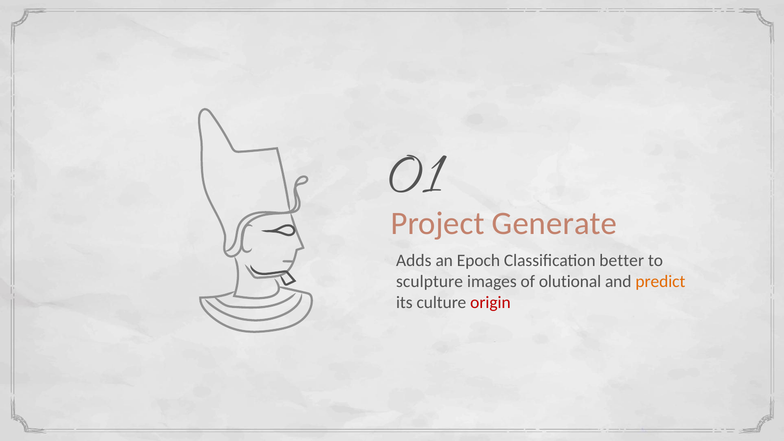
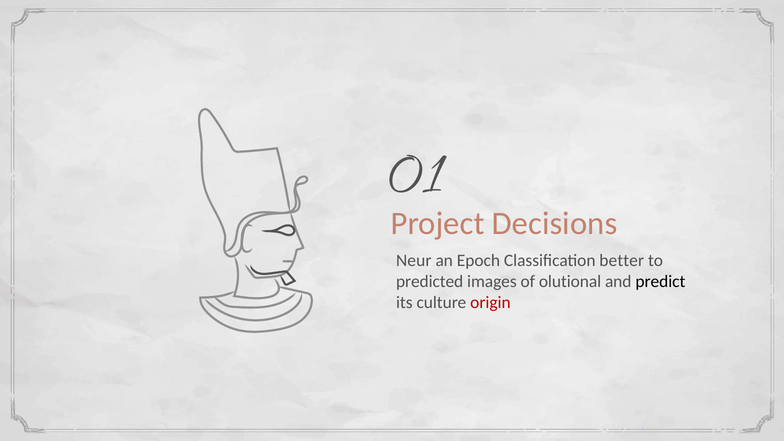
Generate: Generate -> Decisions
Adds: Adds -> Neur
sculpture: sculpture -> predicted
predict colour: orange -> black
